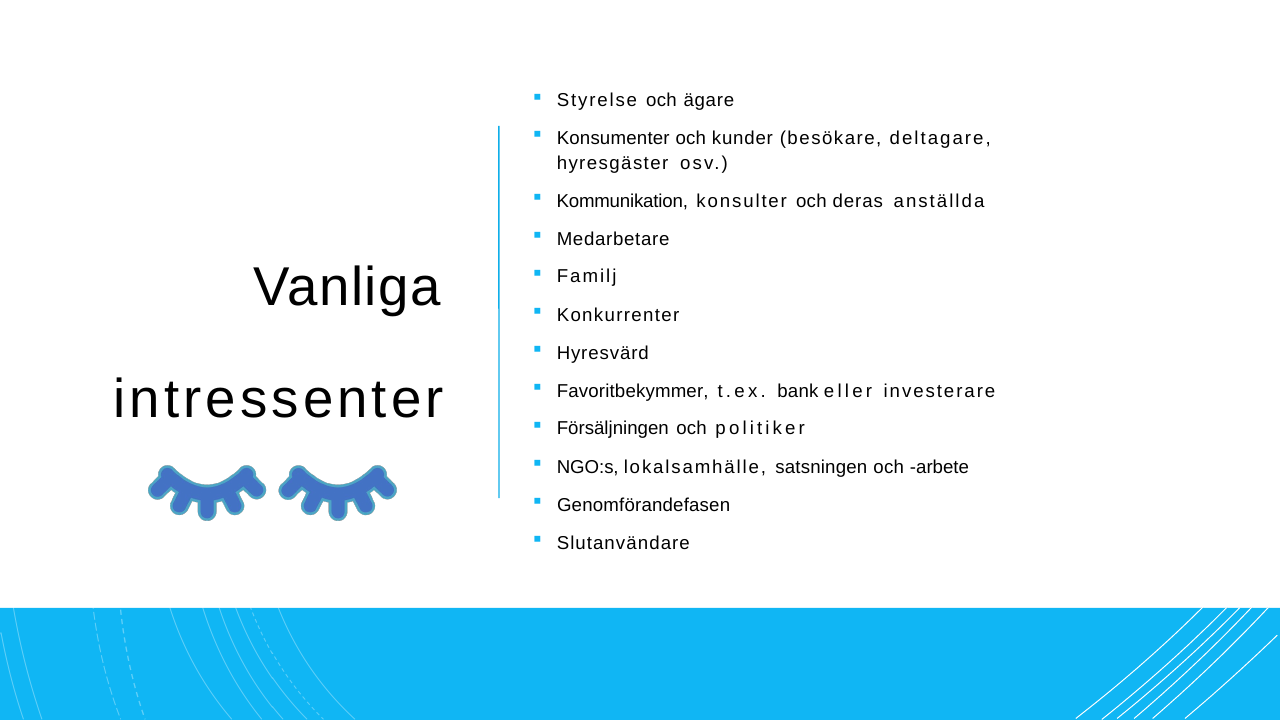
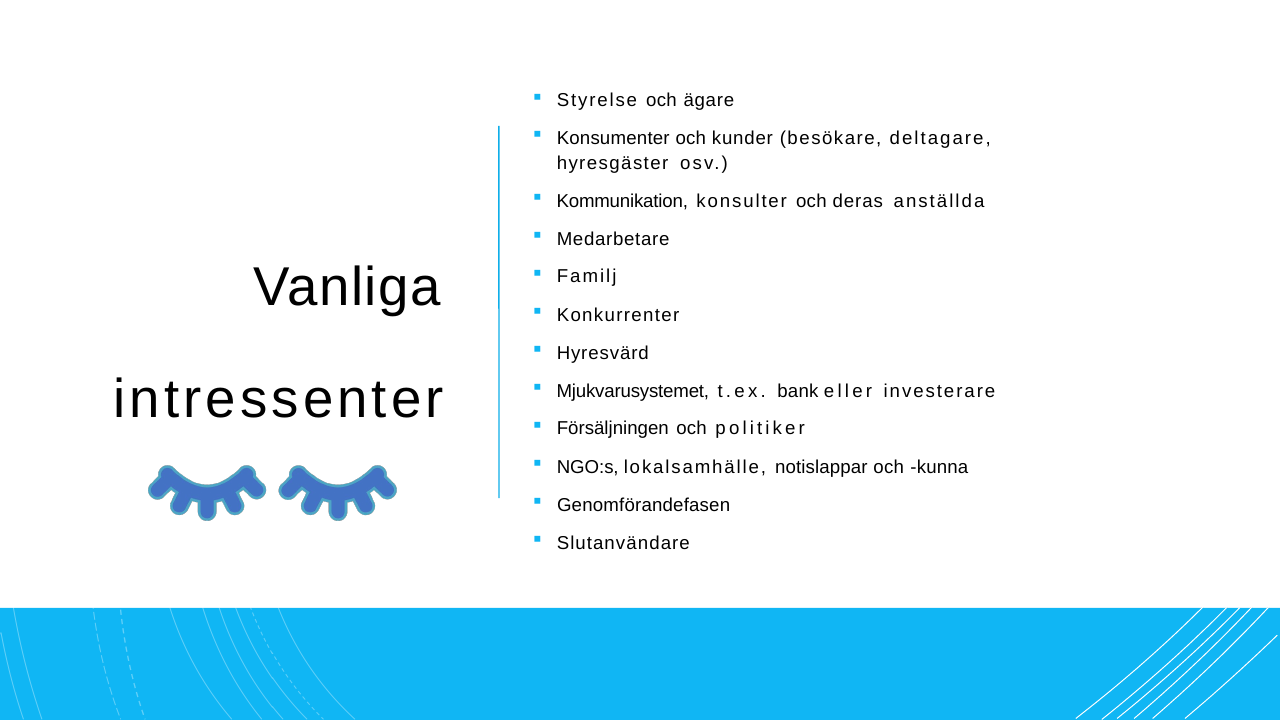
Favoritbekymmer: Favoritbekymmer -> Mjukvarusystemet
satsningen: satsningen -> notislappar
arbete: arbete -> kunna
